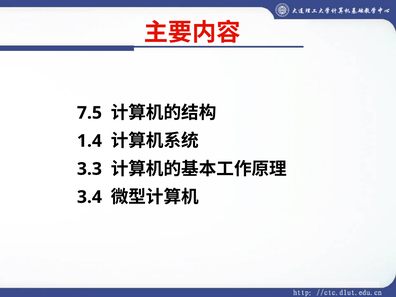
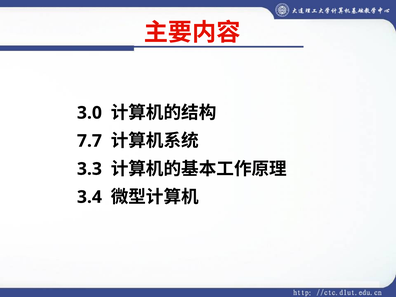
7.5: 7.5 -> 3.0
1.4: 1.4 -> 7.7
